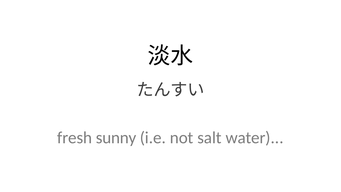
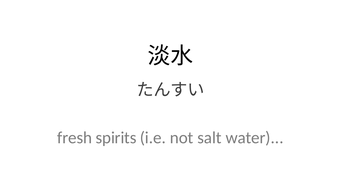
sunny: sunny -> spirits
